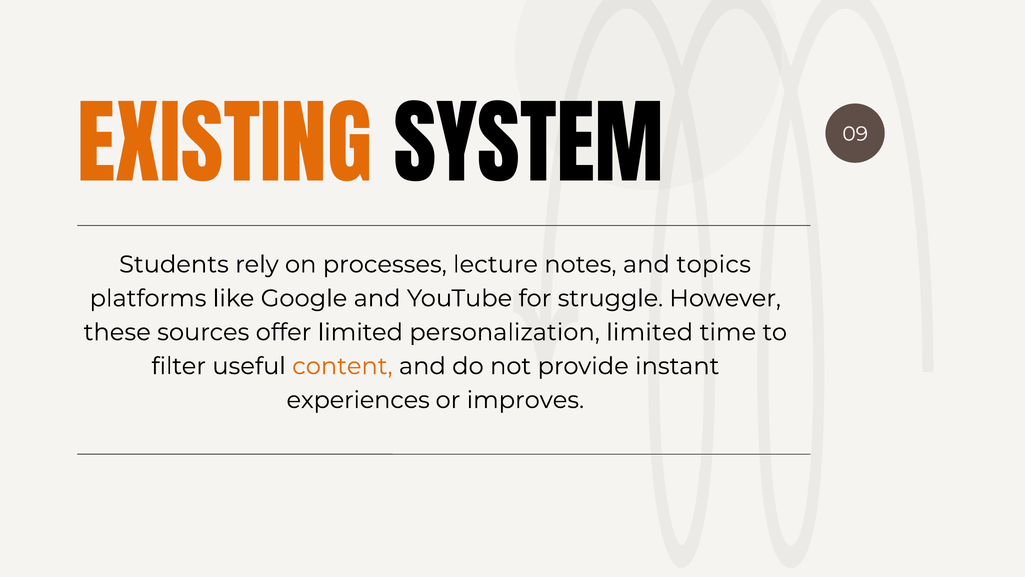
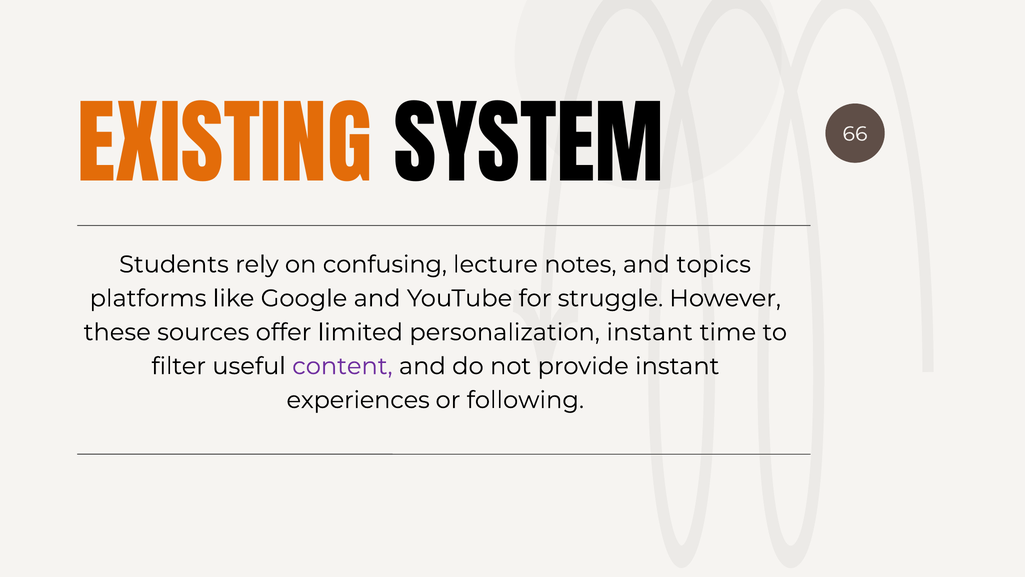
09: 09 -> 66
processes: processes -> confusing
personalization limited: limited -> instant
content colour: orange -> purple
improves: improves -> following
